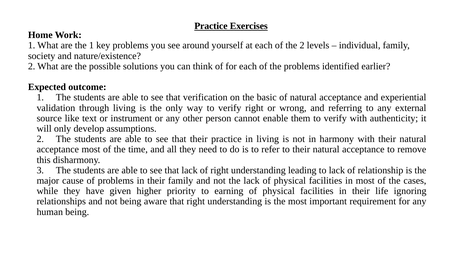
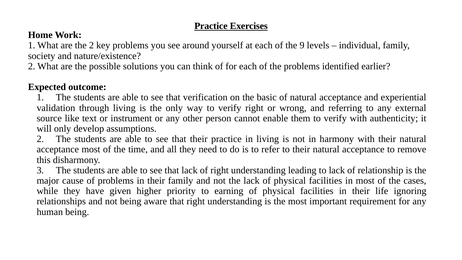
the 1: 1 -> 2
the 2: 2 -> 9
